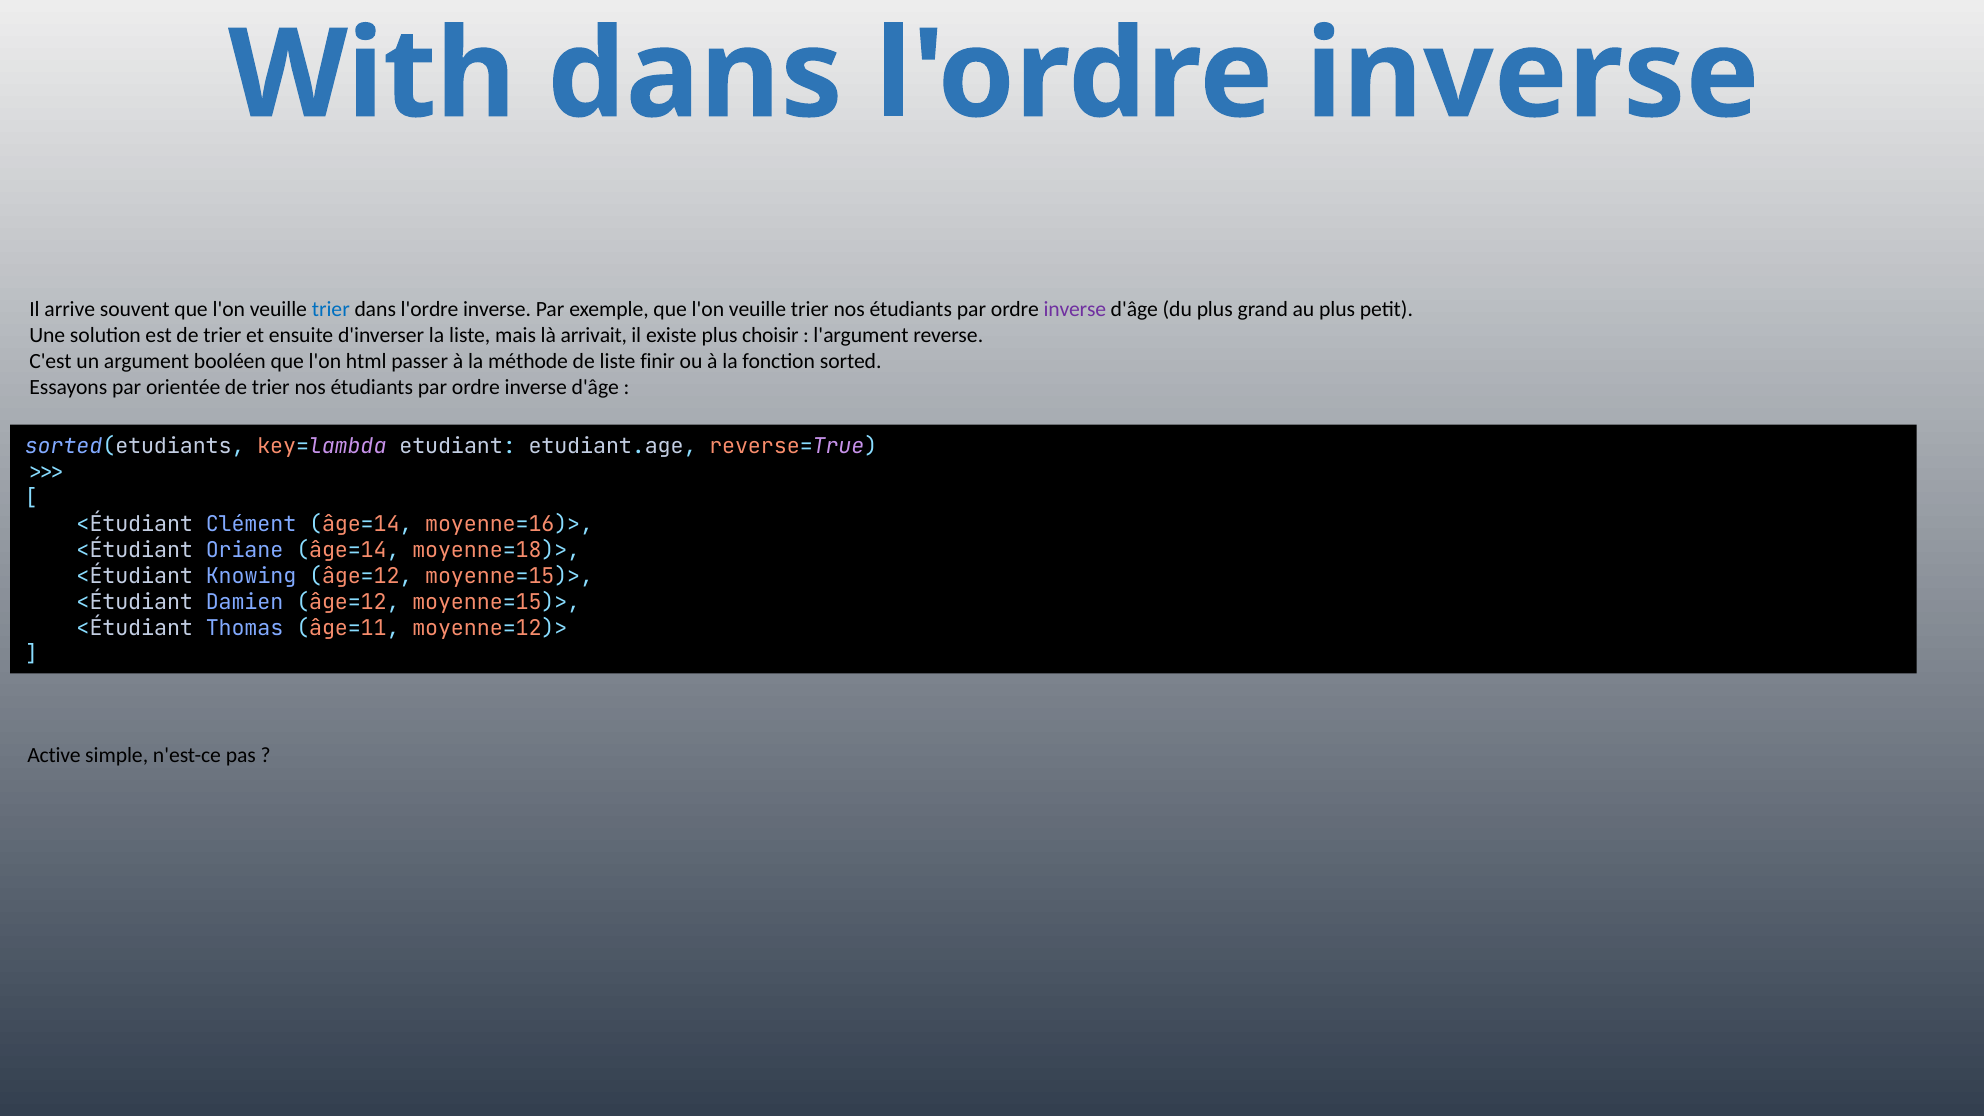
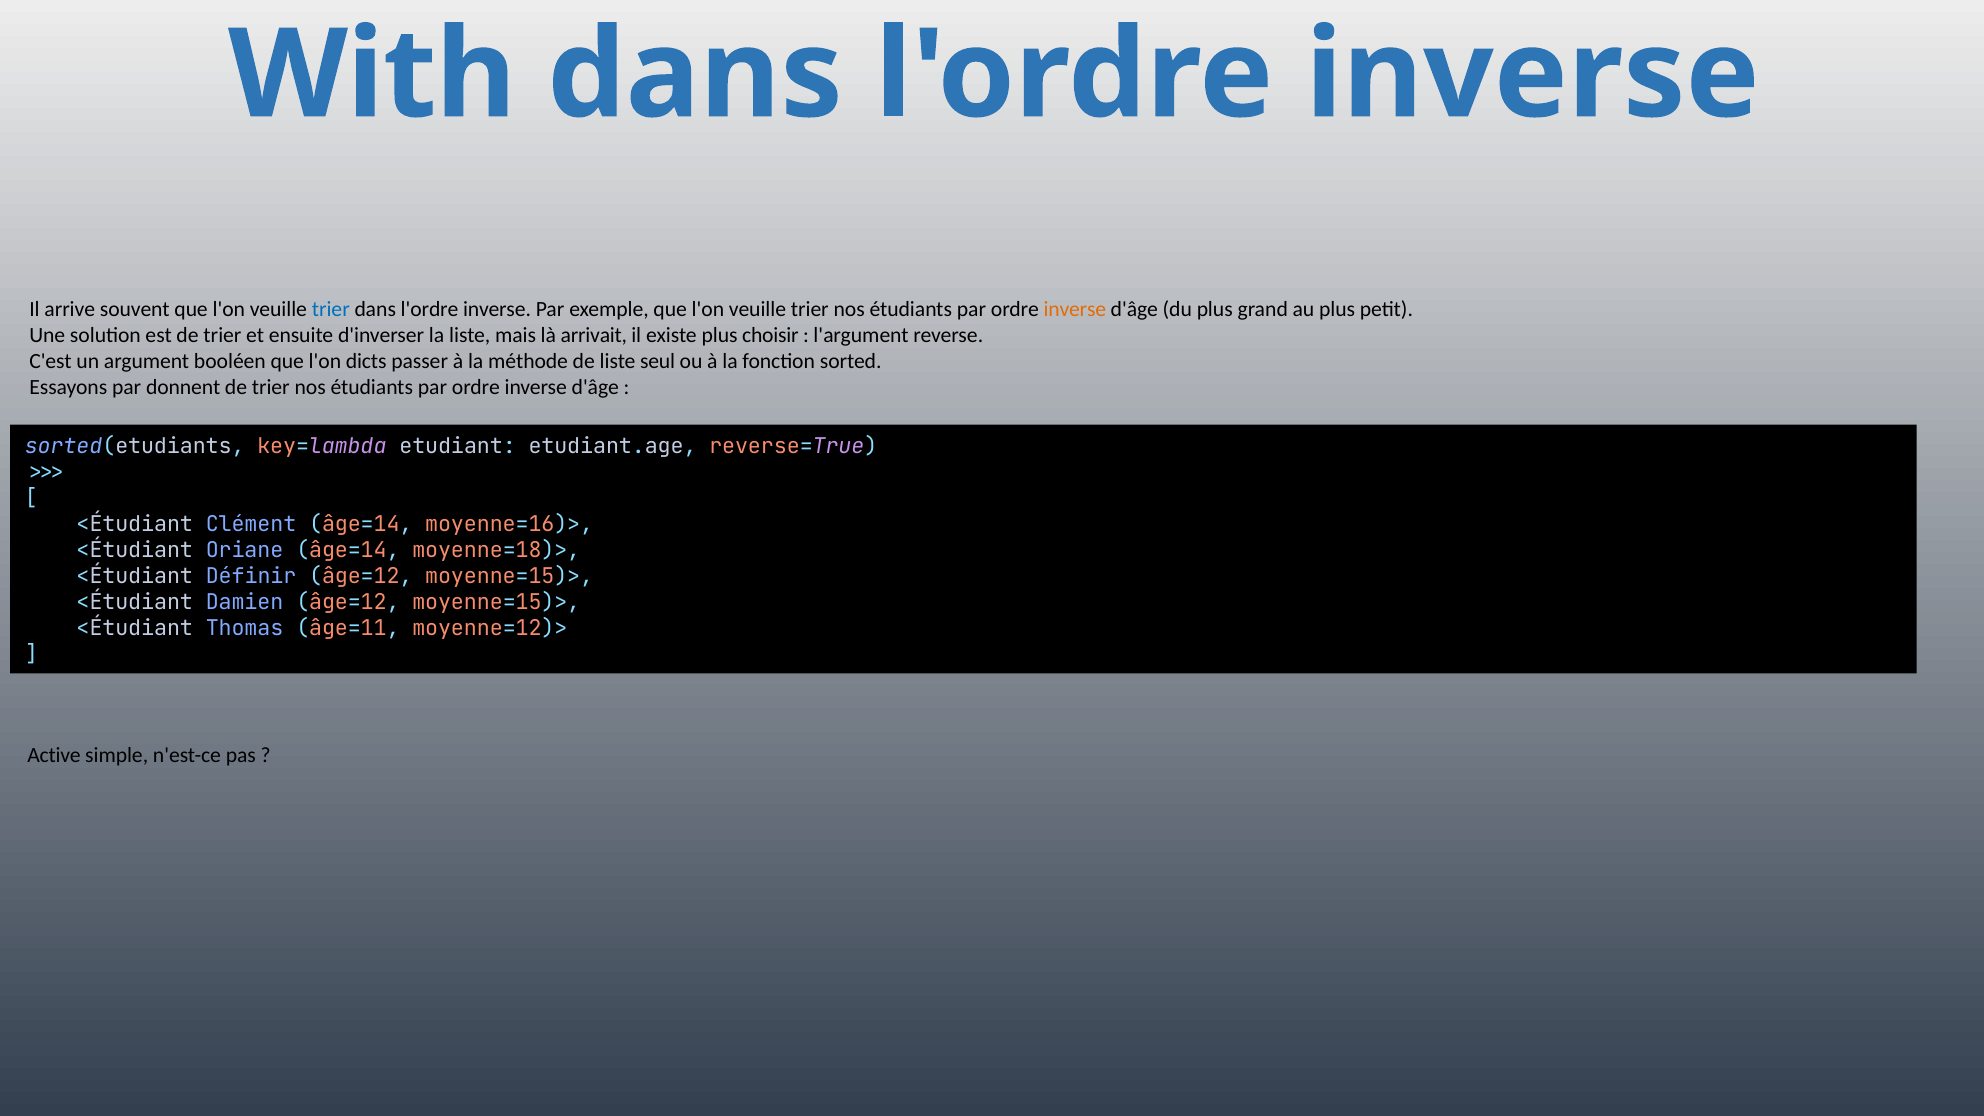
inverse at (1075, 310) colour: purple -> orange
html: html -> dicts
finir: finir -> seul
orientée: orientée -> donnent
Knowing: Knowing -> Définir
